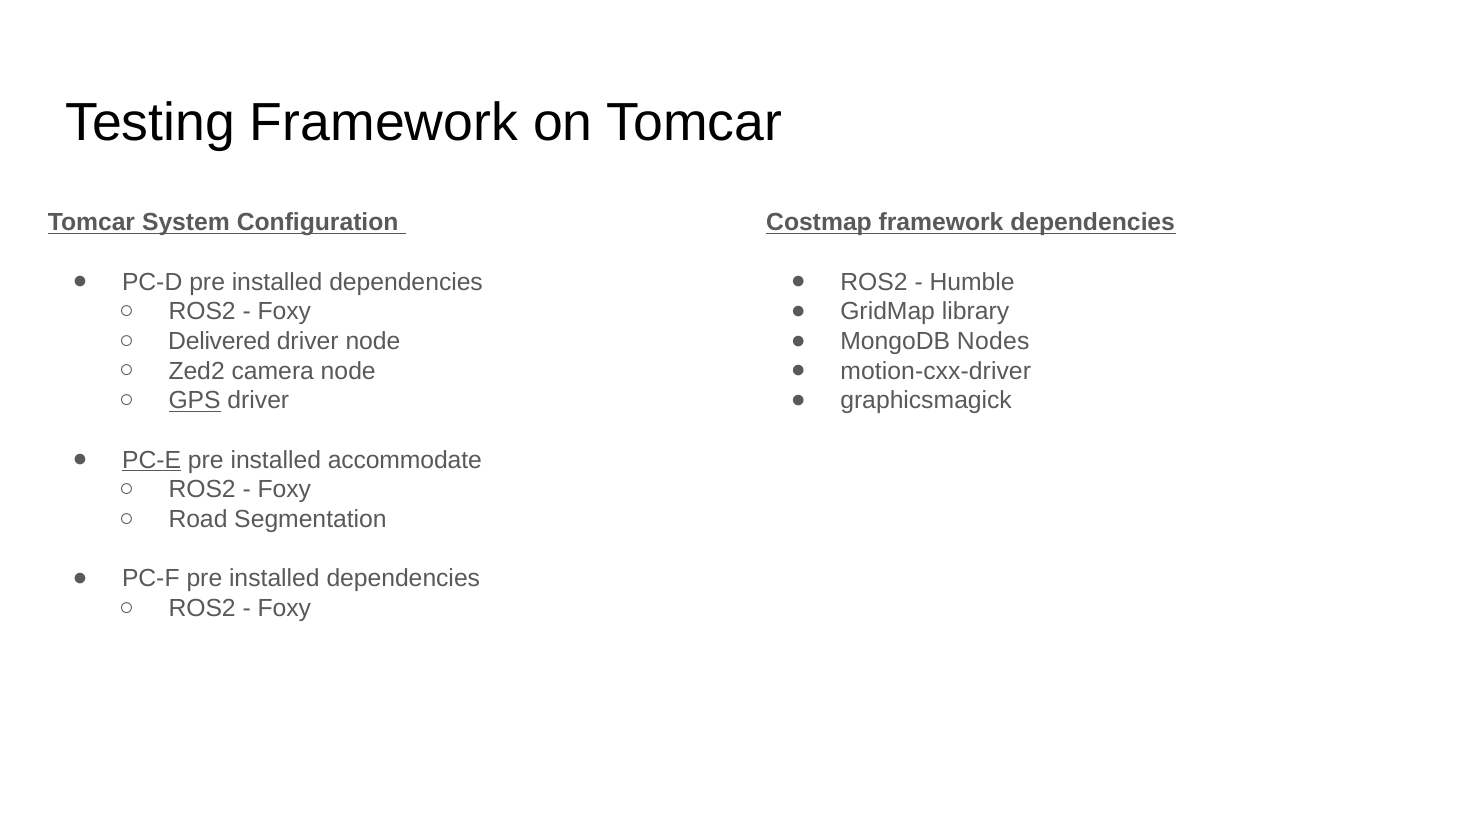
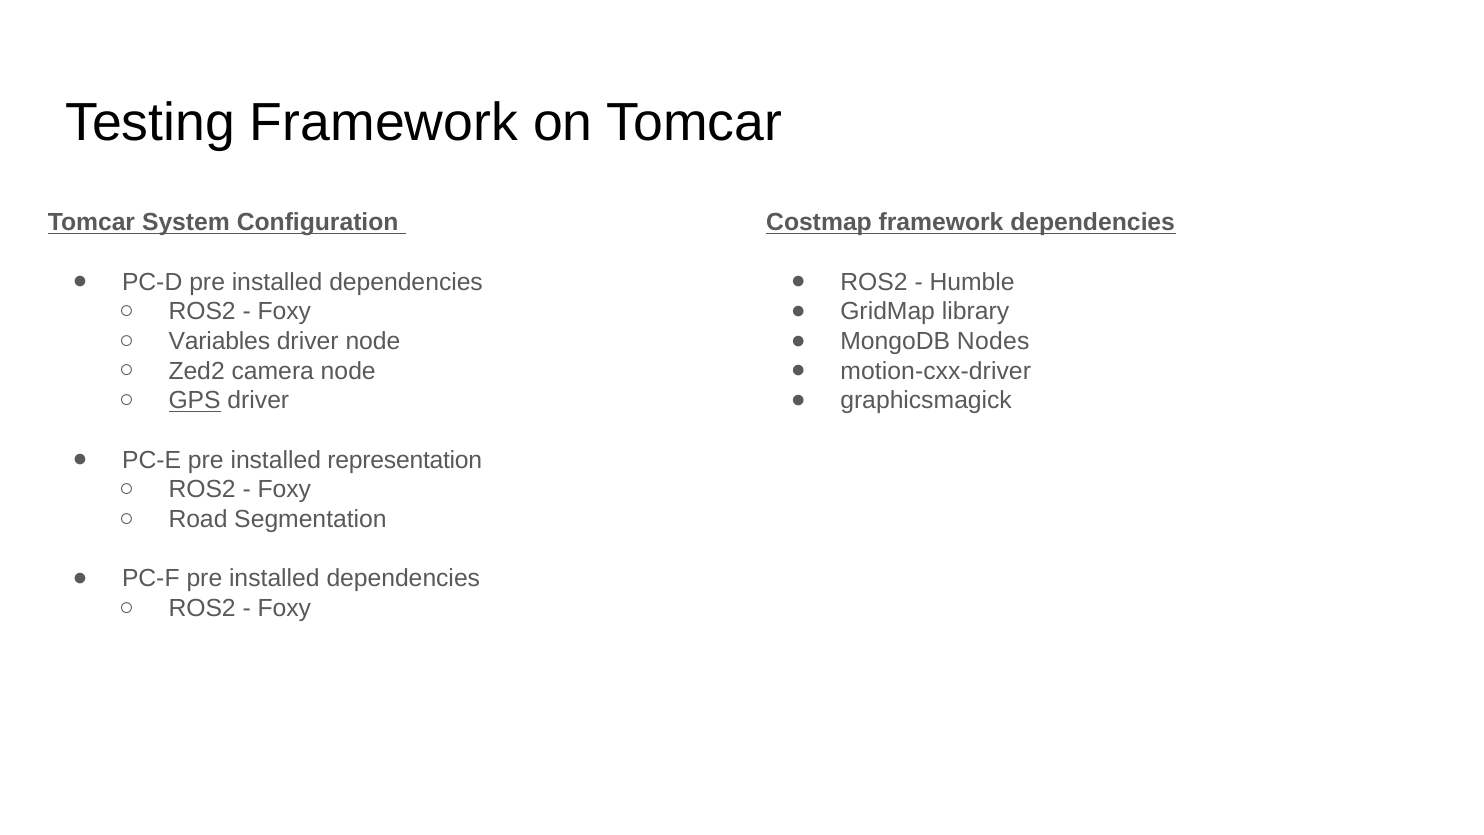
Delivered: Delivered -> Variables
PC-E underline: present -> none
accommodate: accommodate -> representation
